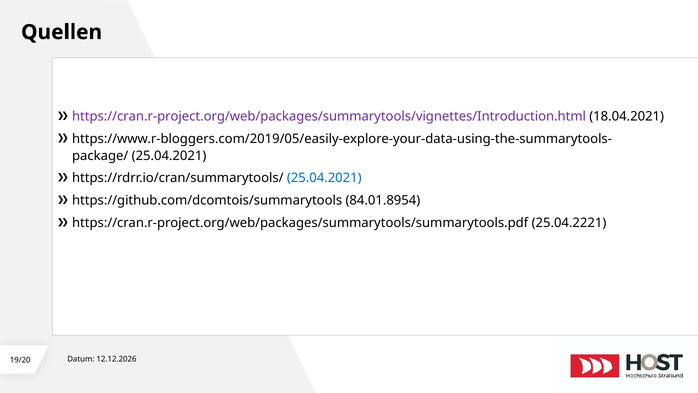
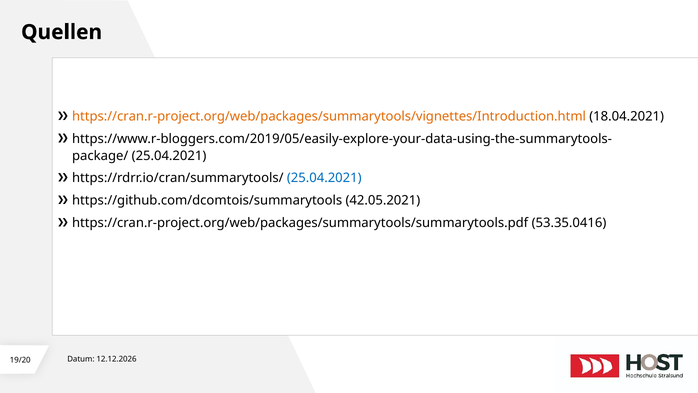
https://cran.r-project.org/web/packages/summarytools/vignettes/Introduction.html colour: purple -> orange
84.01.8954: 84.01.8954 -> 42.05.2021
25.04.2221: 25.04.2221 -> 53.35.0416
